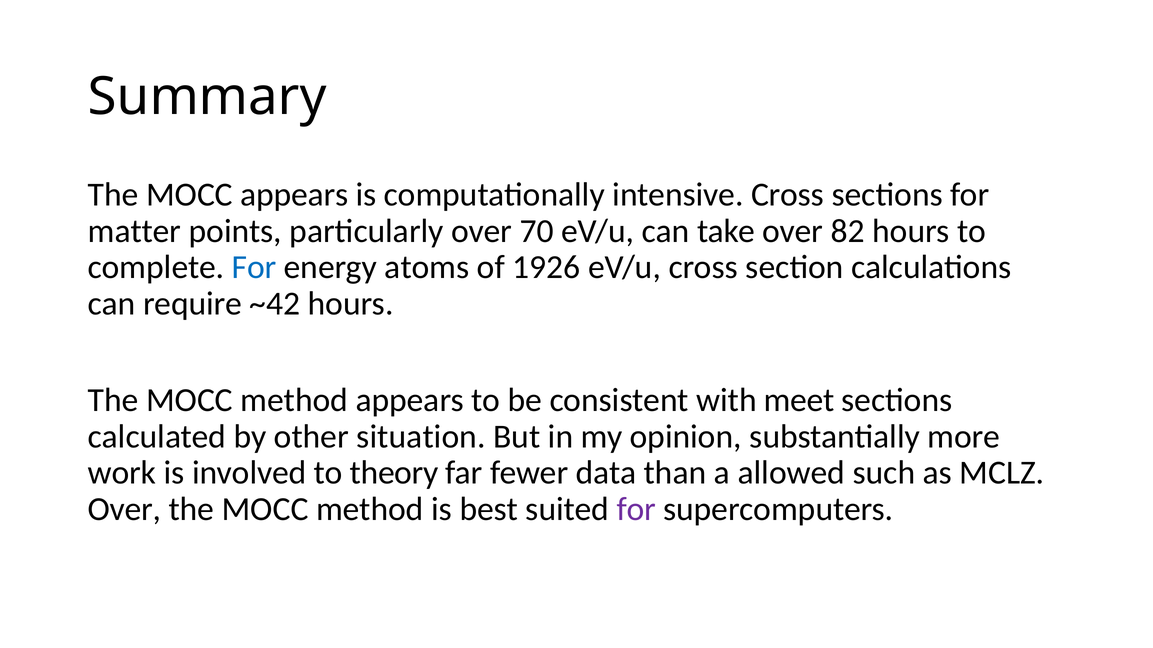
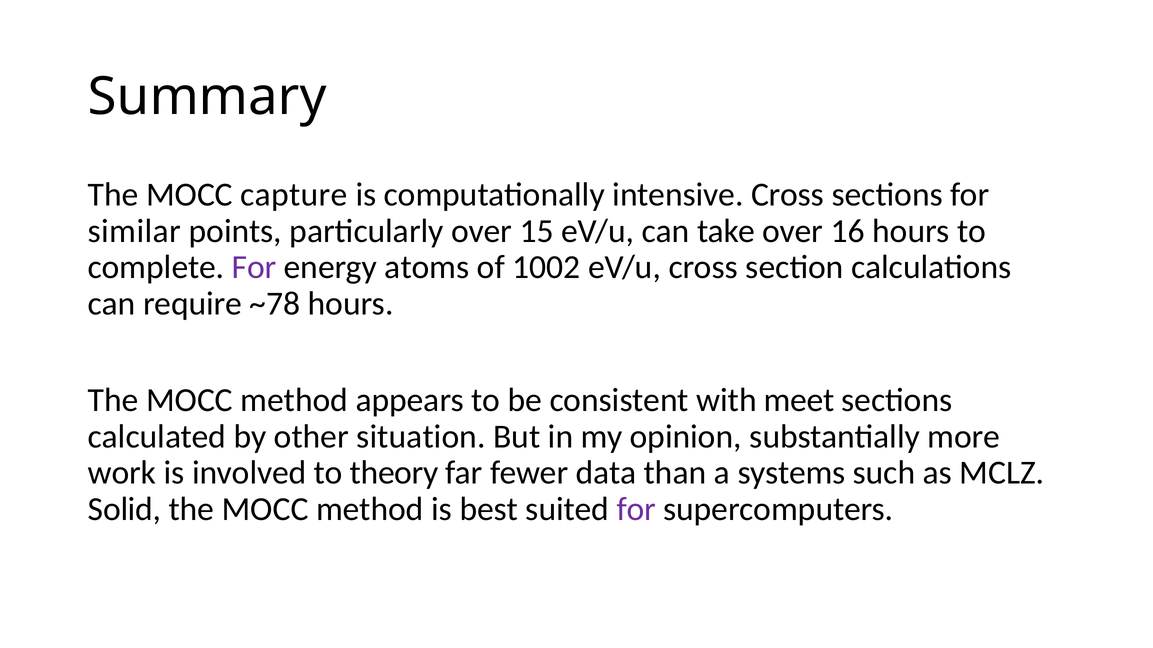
MOCC appears: appears -> capture
matter: matter -> similar
70: 70 -> 15
82: 82 -> 16
For at (254, 268) colour: blue -> purple
1926: 1926 -> 1002
~42: ~42 -> ~78
allowed: allowed -> systems
Over at (125, 510): Over -> Solid
